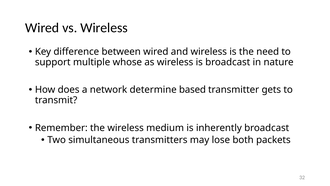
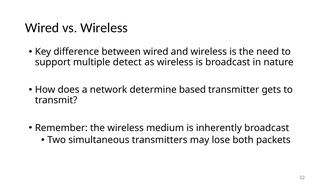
whose: whose -> detect
